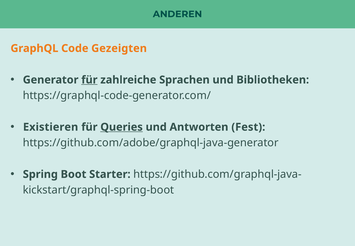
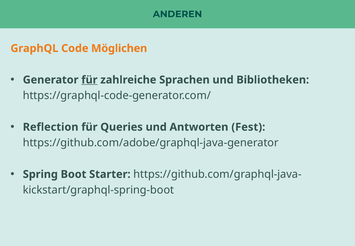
Gezeigten: Gezeigten -> Möglichen
Existieren: Existieren -> Reflection
Queries underline: present -> none
